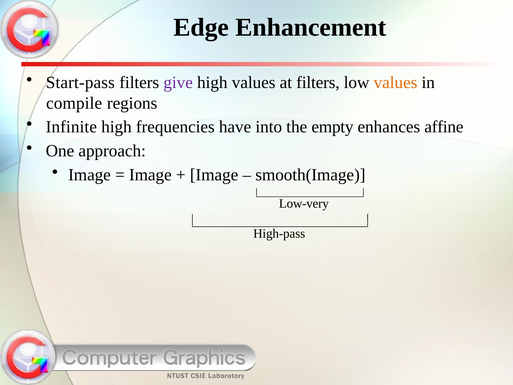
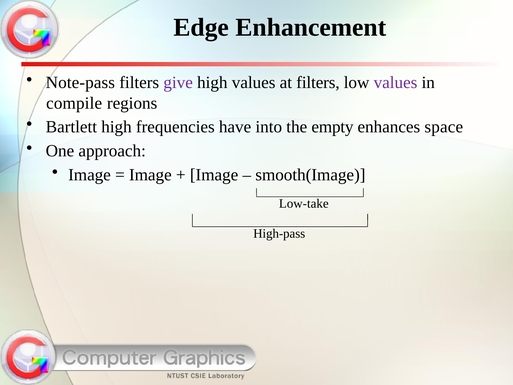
Start-pass: Start-pass -> Note-pass
values at (396, 82) colour: orange -> purple
Infinite: Infinite -> Bartlett
affine: affine -> space
Low-very: Low-very -> Low-take
